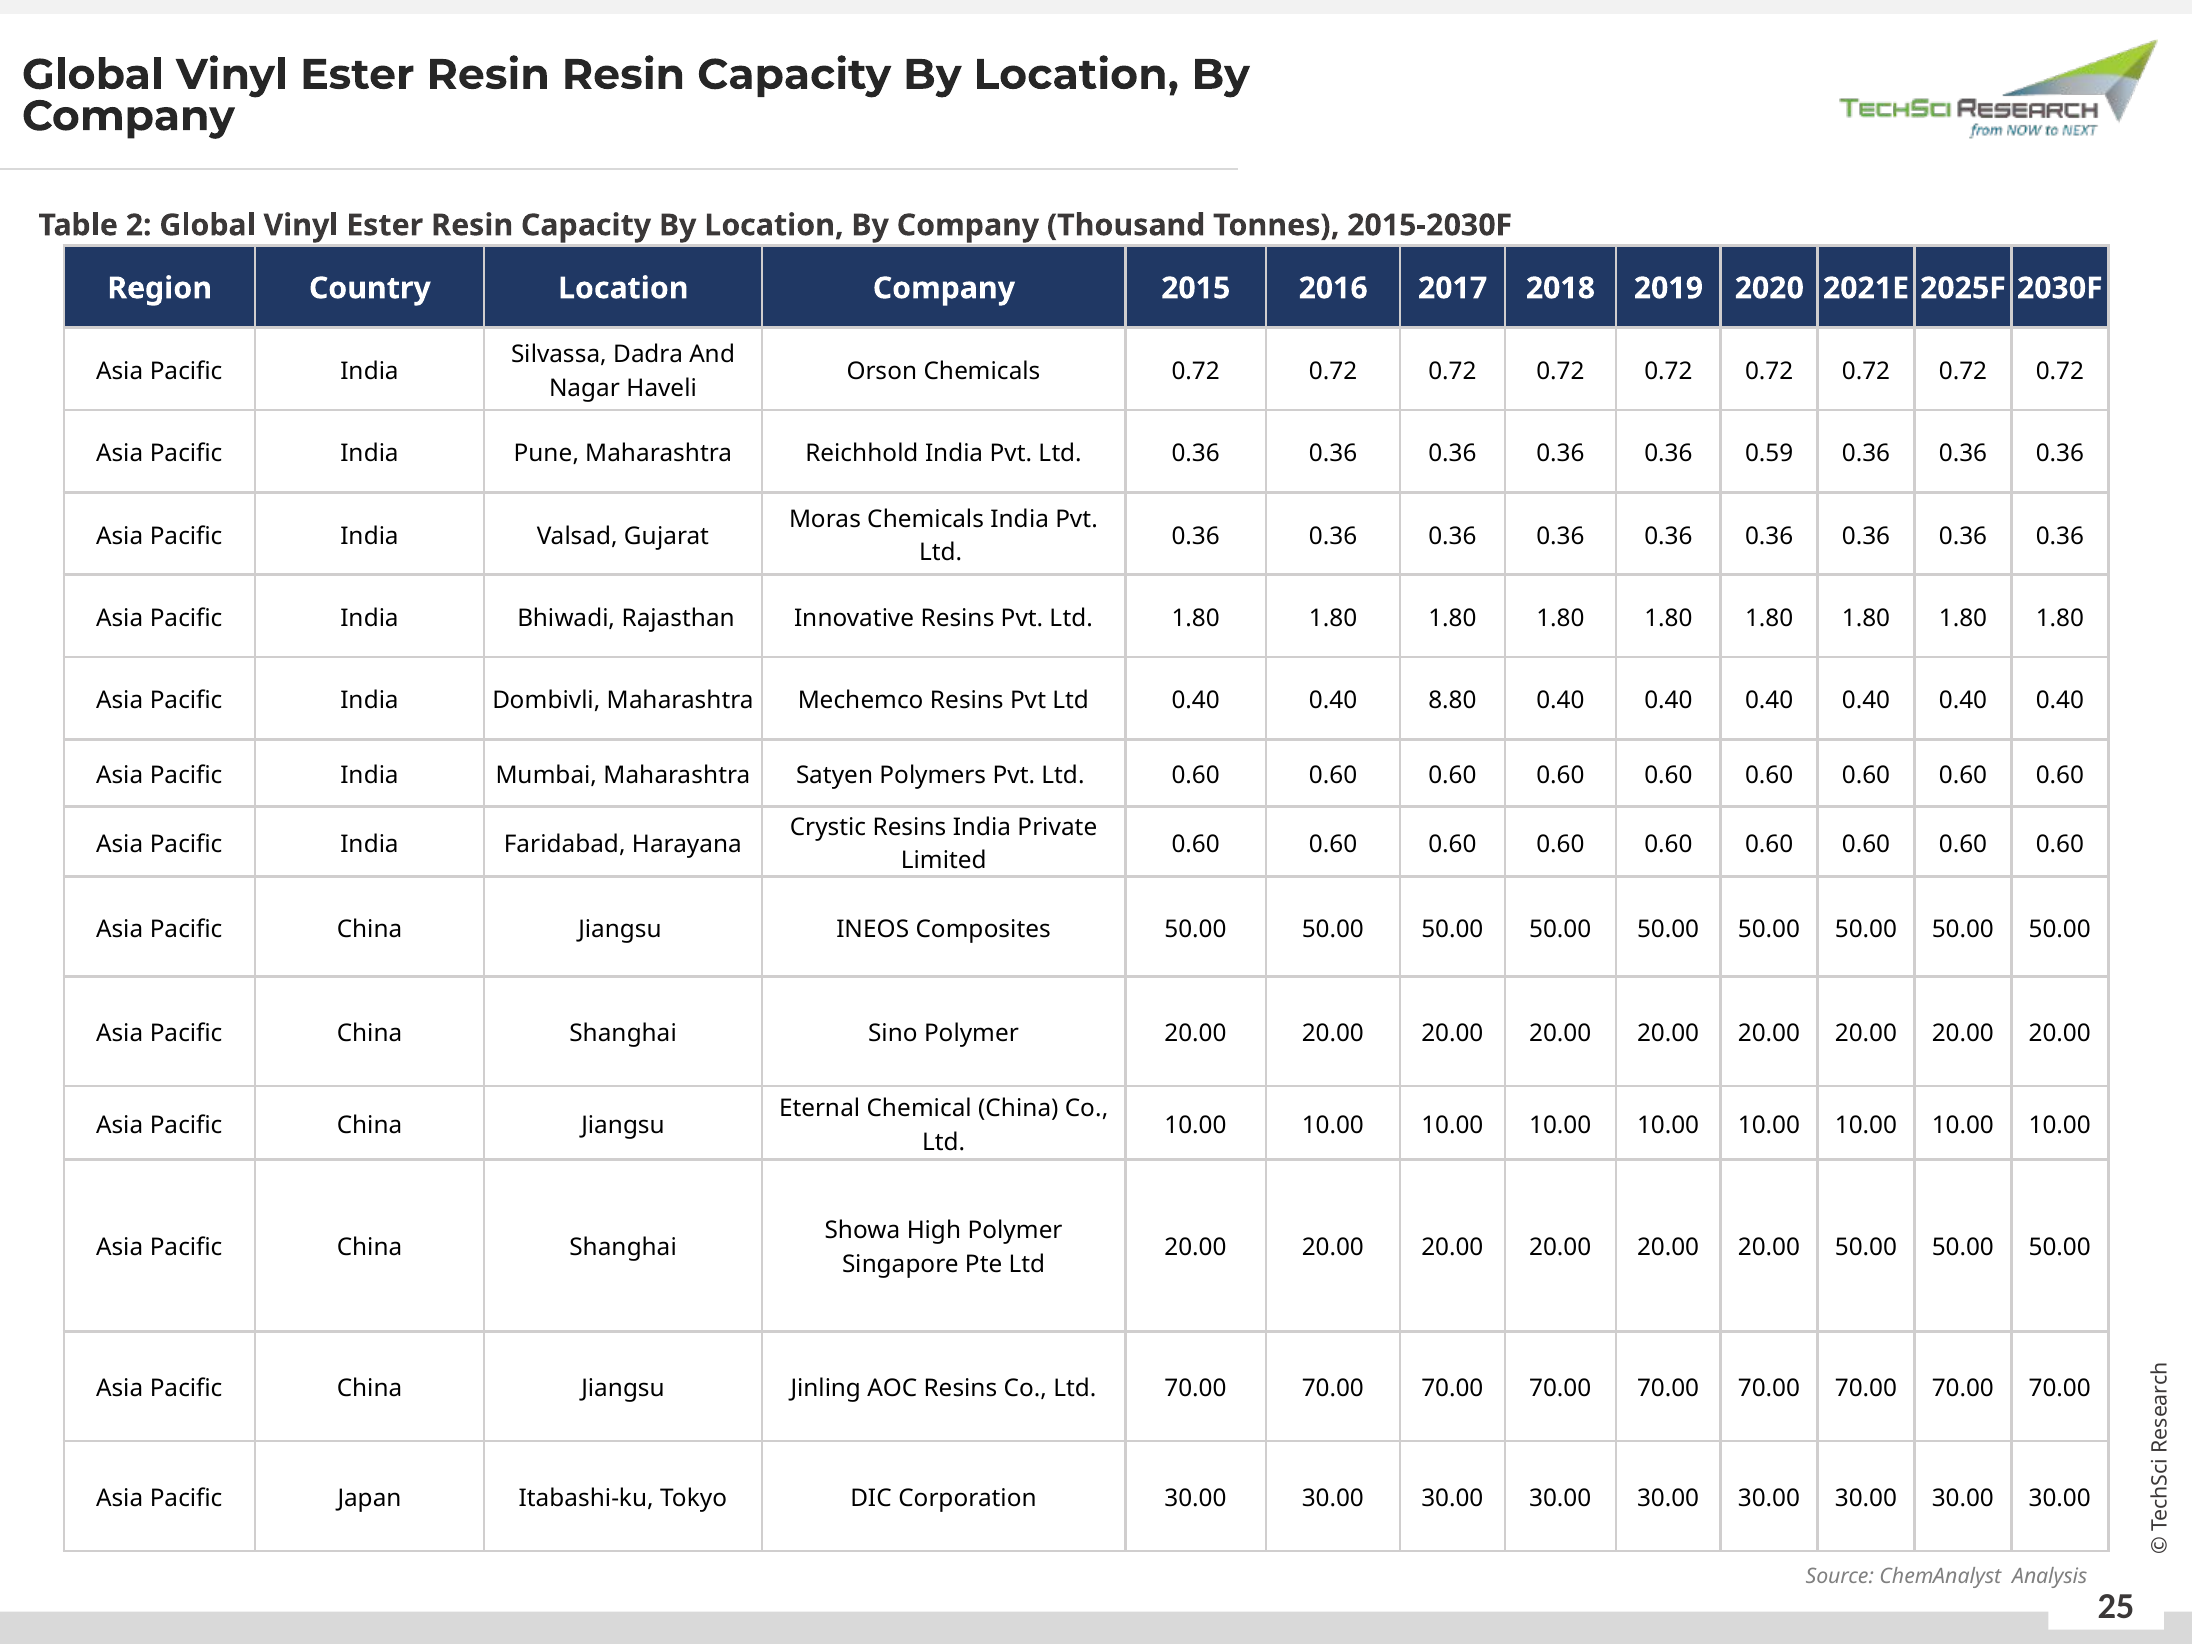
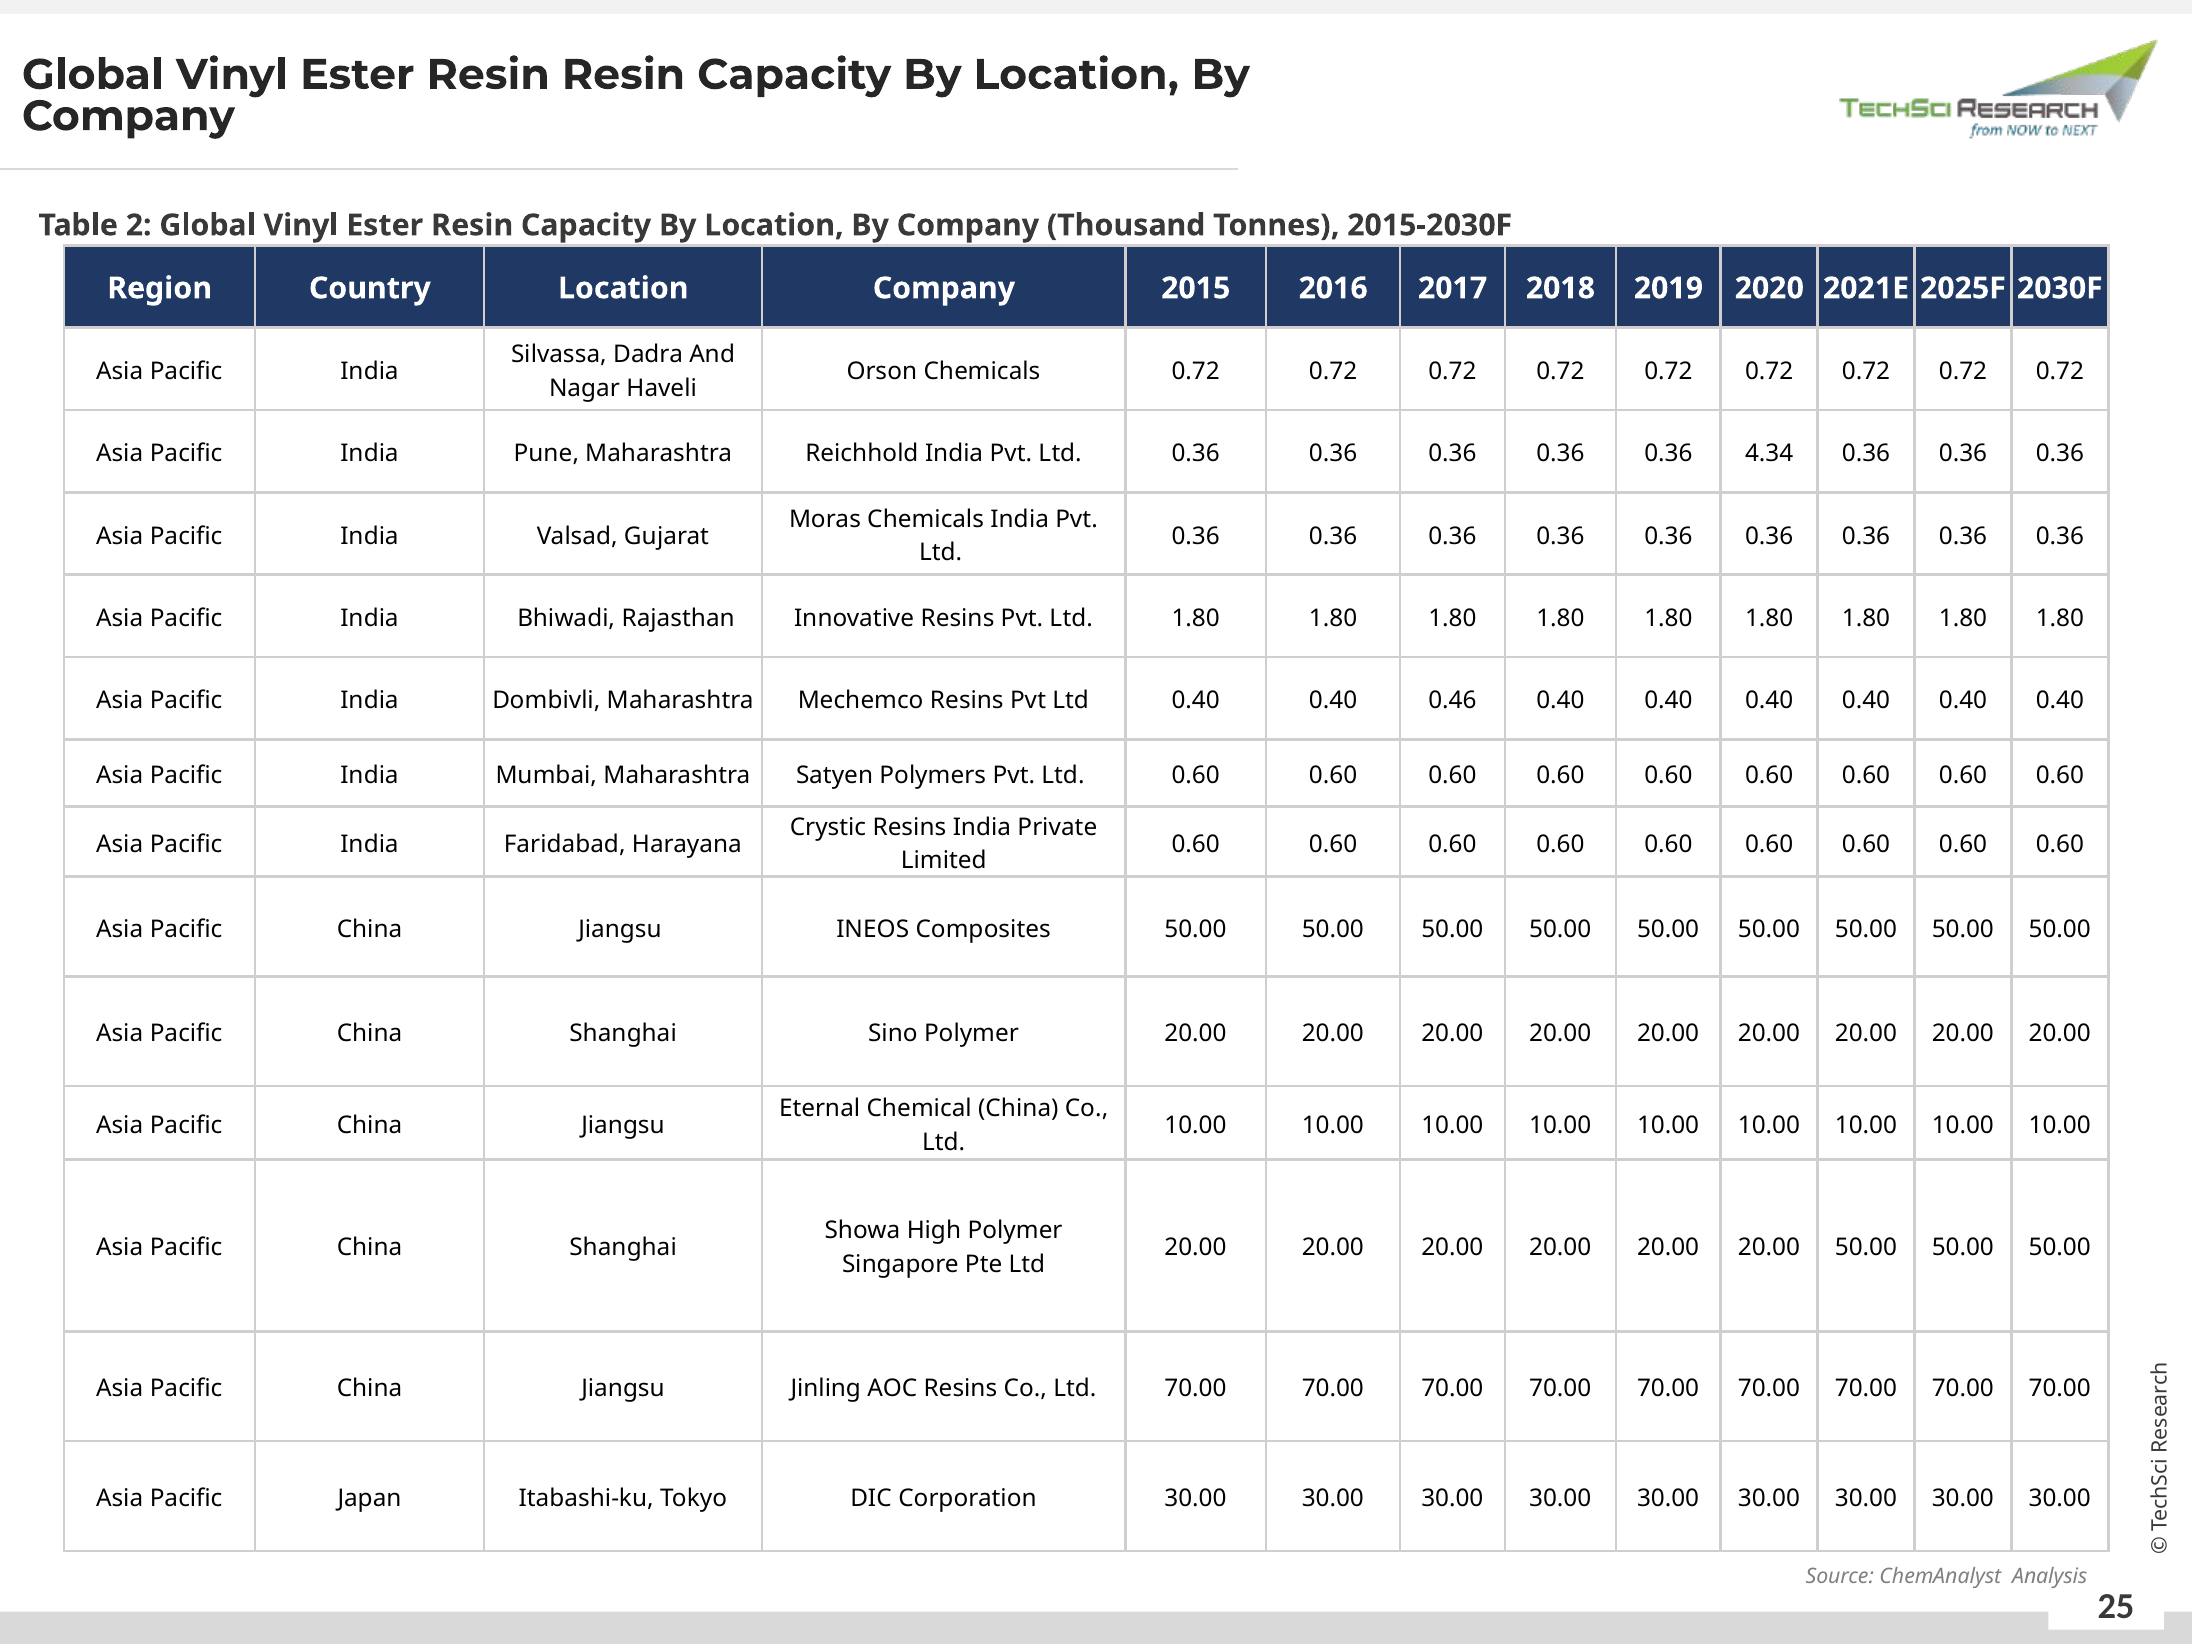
0.59: 0.59 -> 4.34
8.80: 8.80 -> 0.46
